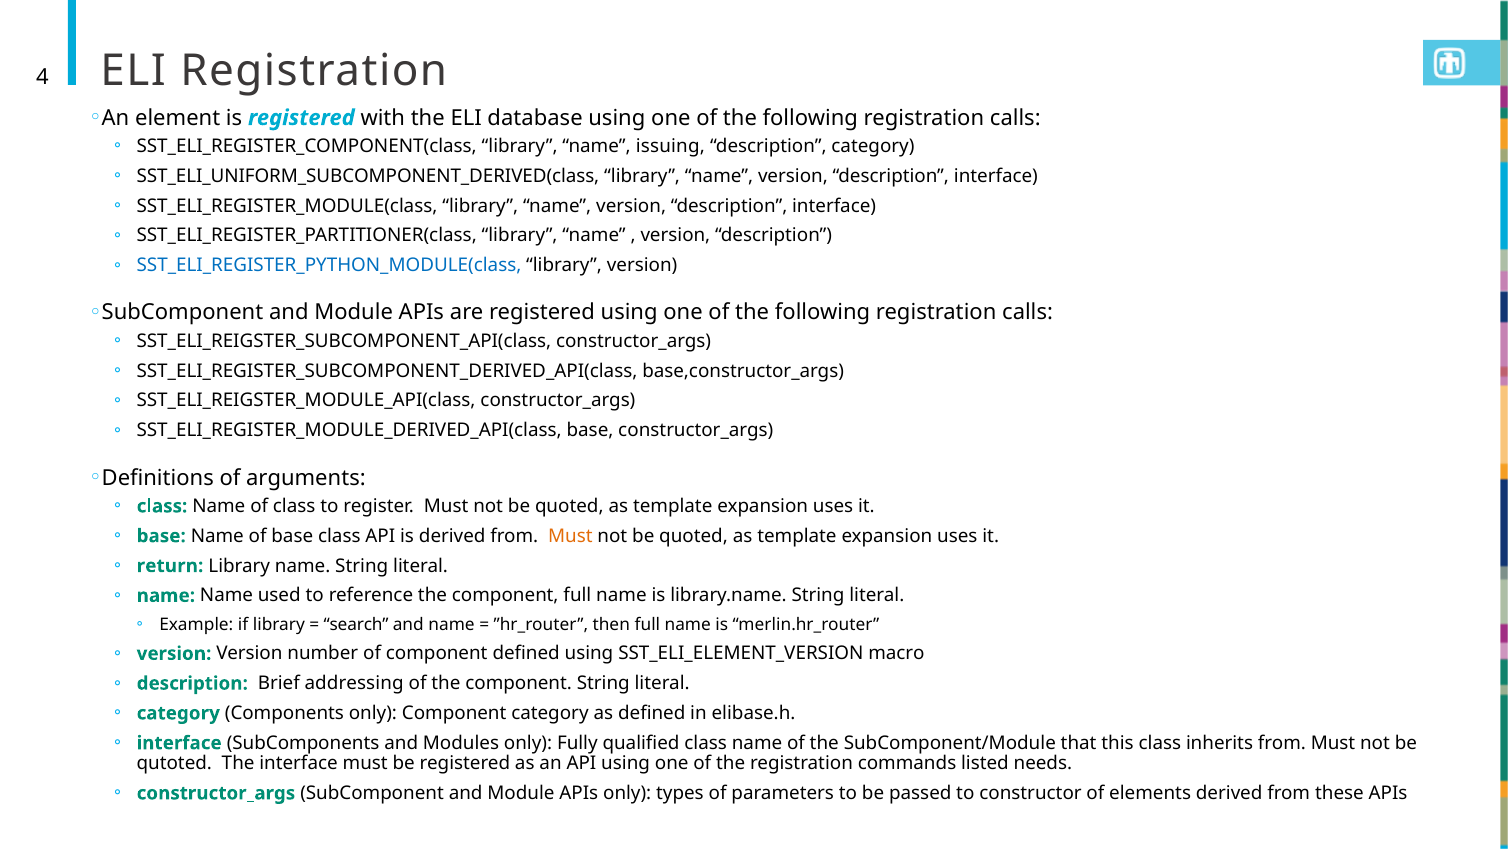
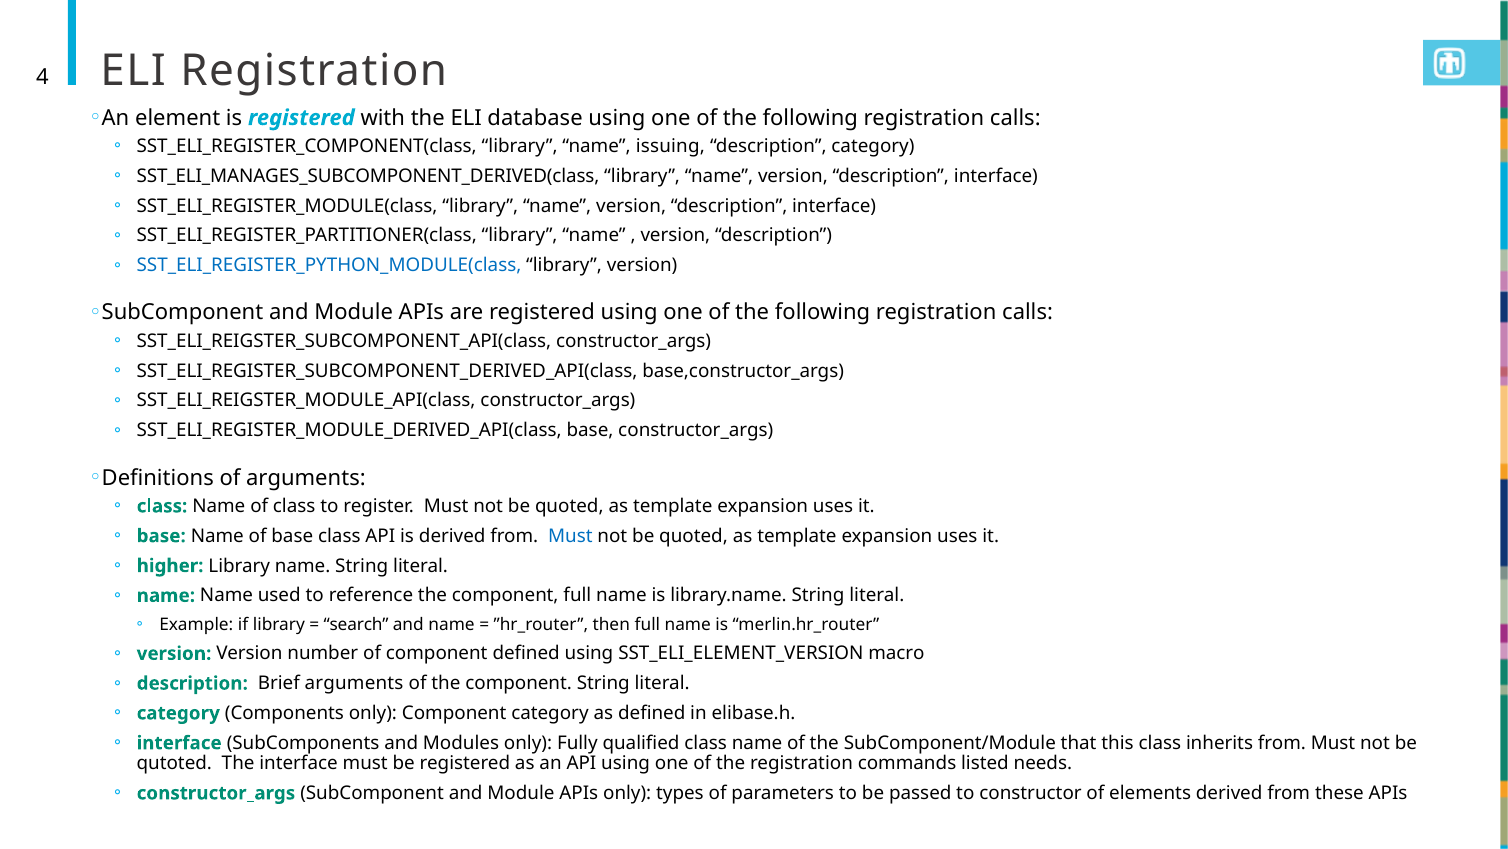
SST_ELI_UNIFORM_SUBCOMPONENT_DERIVED(class: SST_ELI_UNIFORM_SUBCOMPONENT_DERIVED(class -> SST_ELI_MANAGES_SUBCOMPONENT_DERIVED(class
Must at (570, 536) colour: orange -> blue
return: return -> higher
Brief addressing: addressing -> arguments
